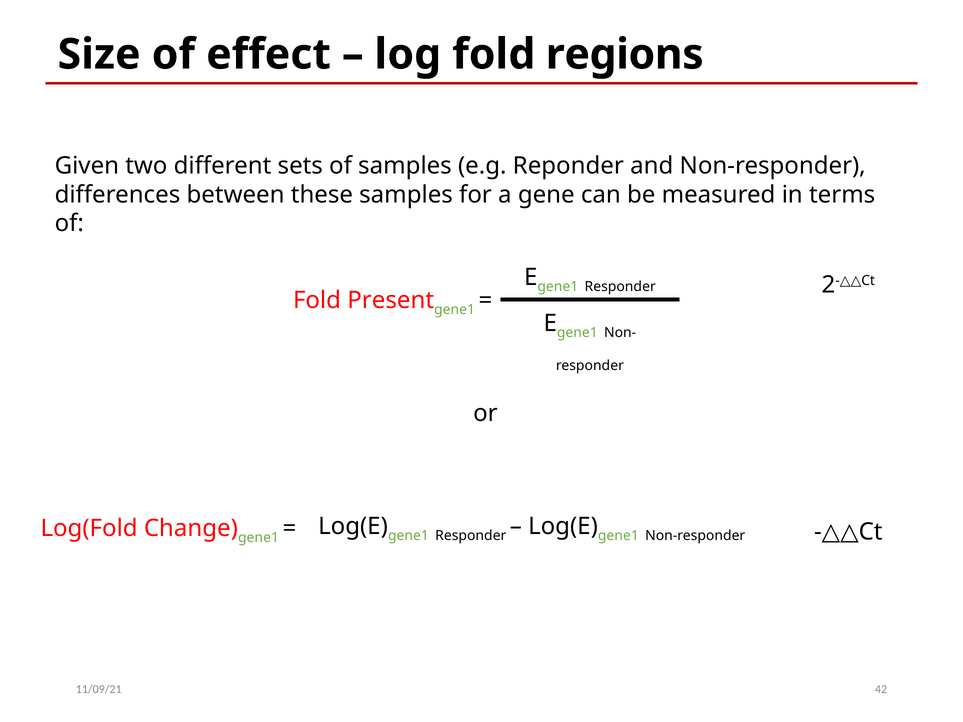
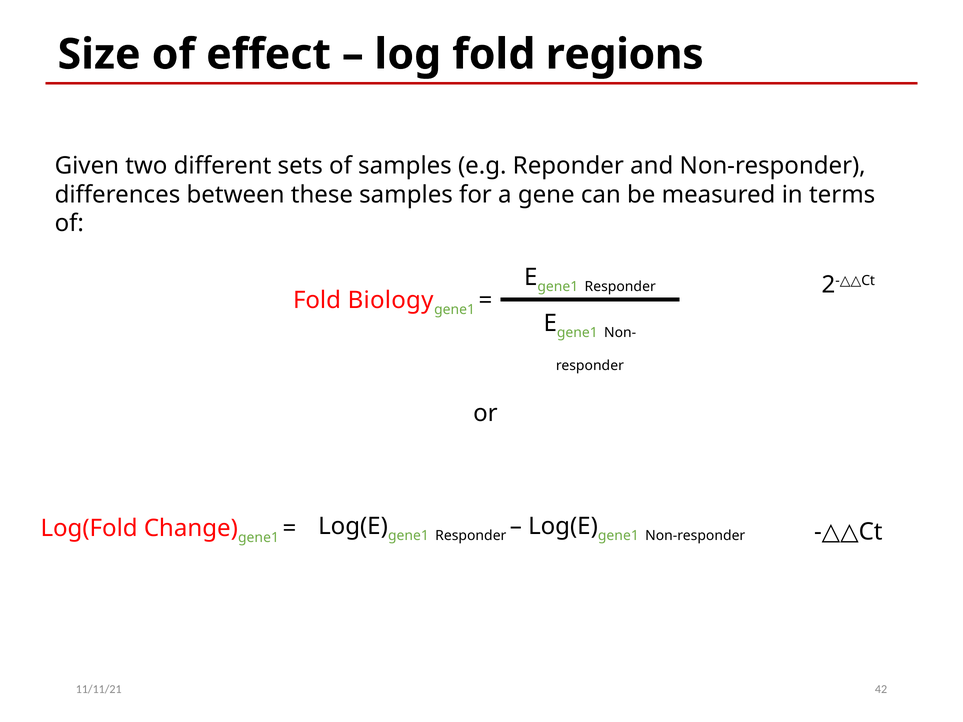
Present: Present -> Biology
11/09/21: 11/09/21 -> 11/11/21
